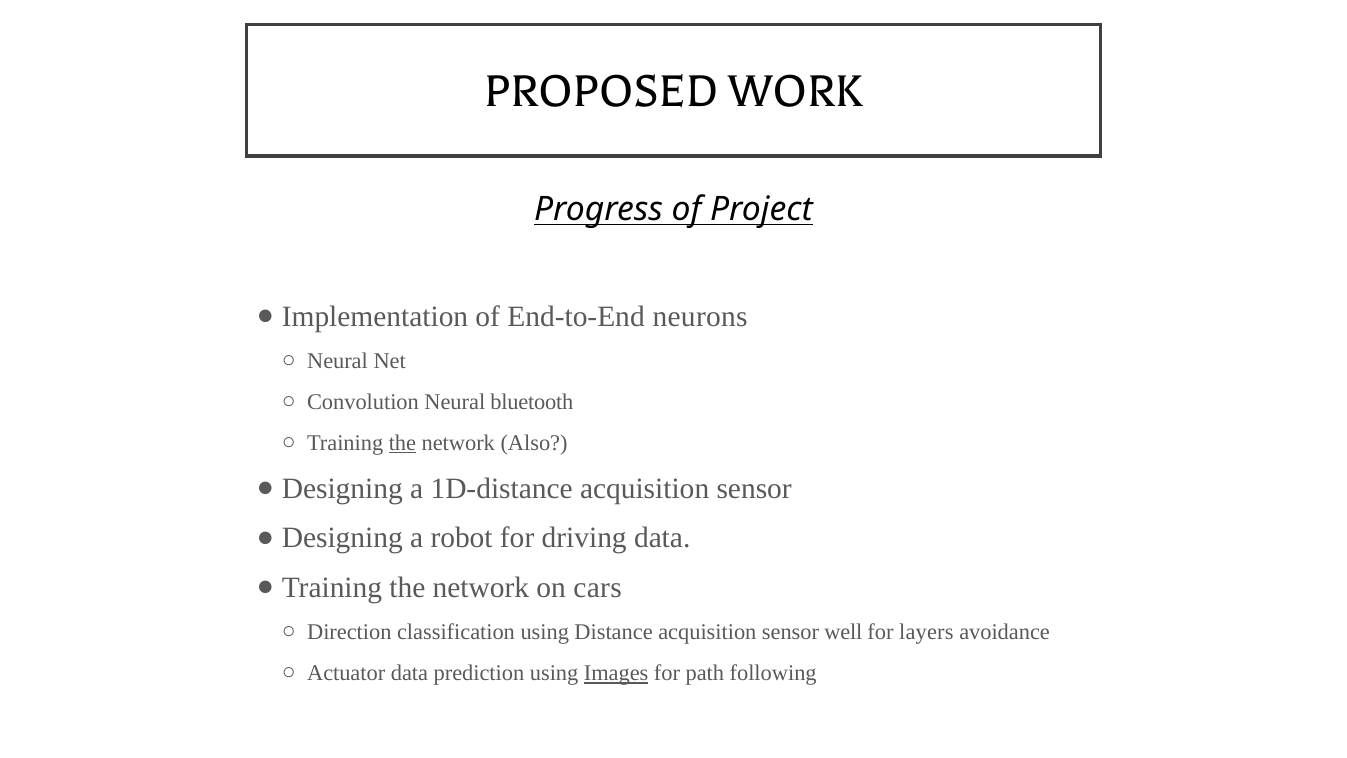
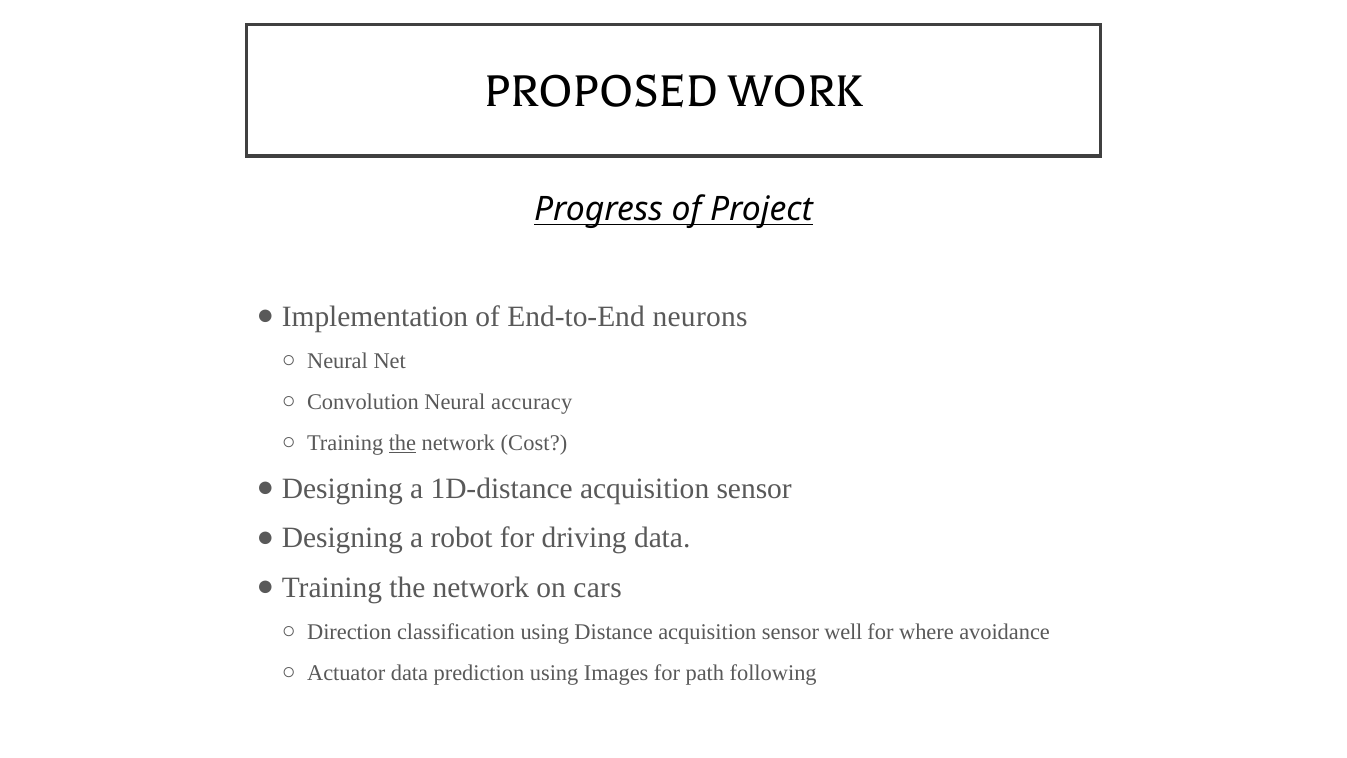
bluetooth: bluetooth -> accuracy
Also: Also -> Cost
layers: layers -> where
Images underline: present -> none
